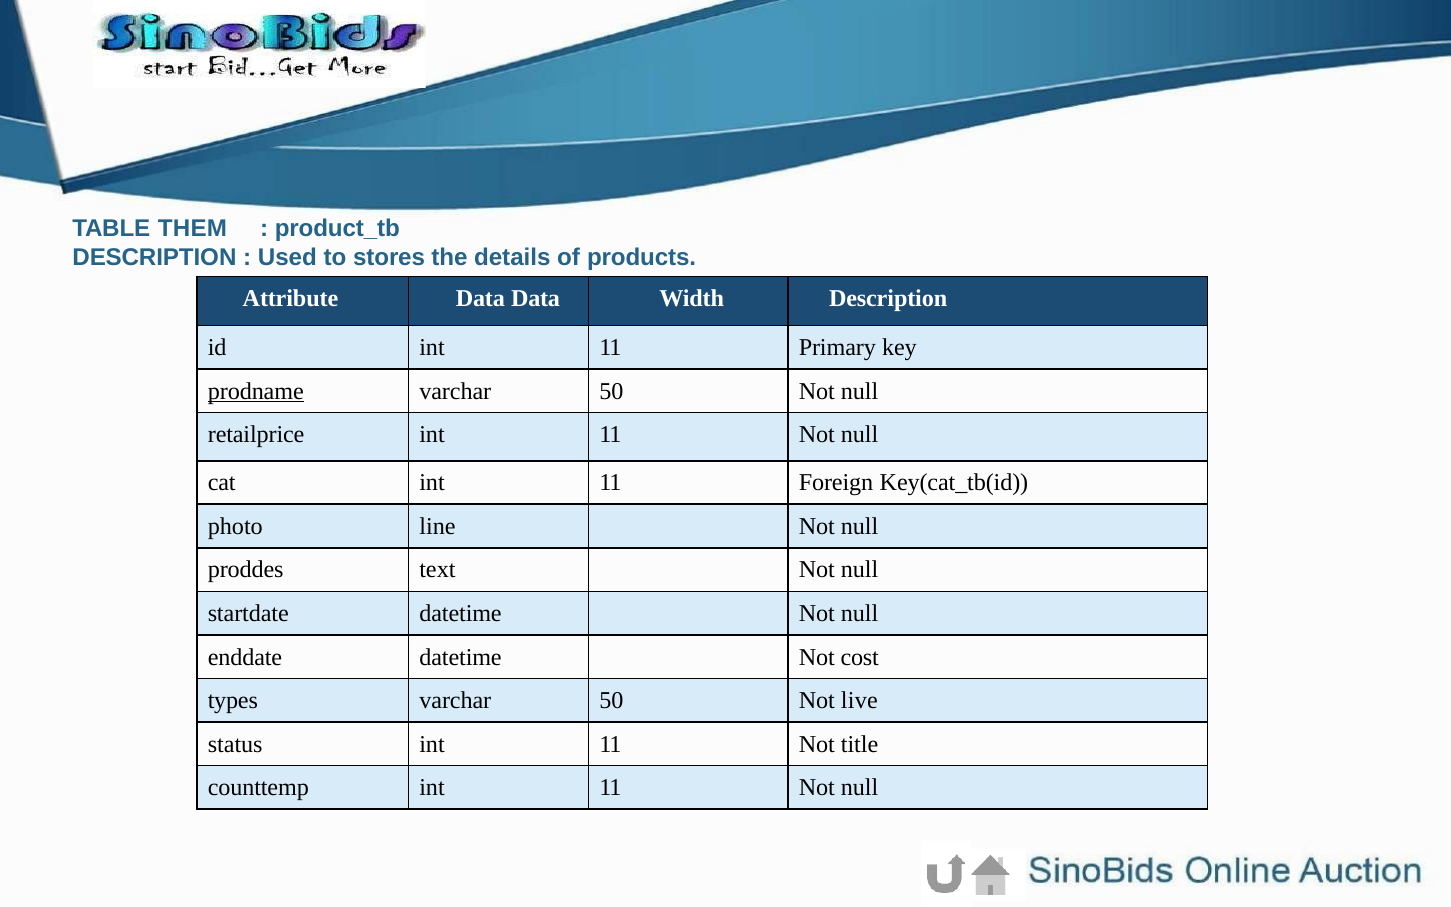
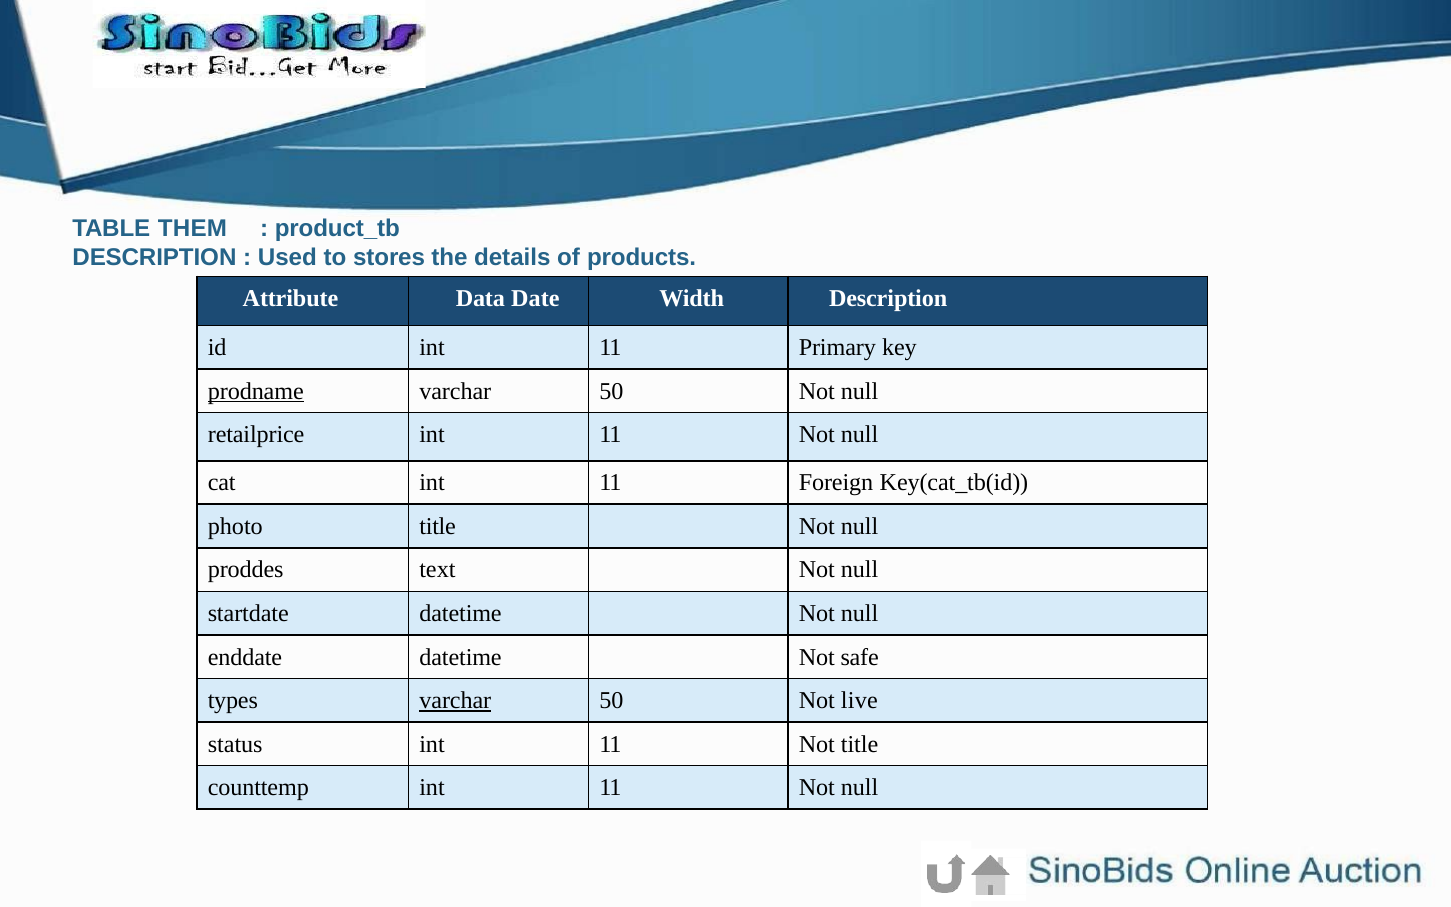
Data Data: Data -> Date
photo line: line -> title
cost: cost -> safe
varchar at (455, 701) underline: none -> present
